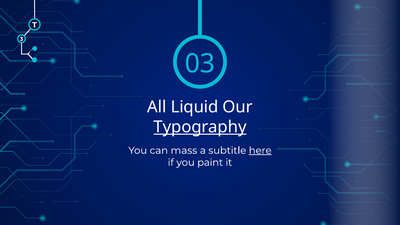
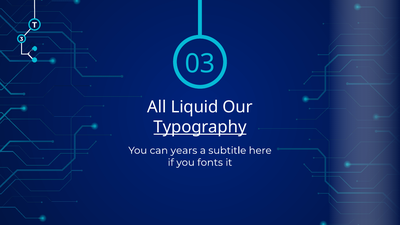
mass: mass -> years
here underline: present -> none
paint: paint -> fonts
